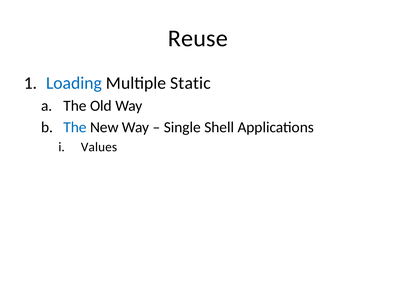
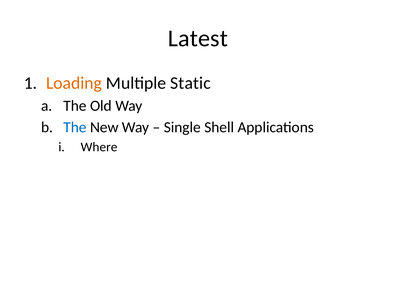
Reuse: Reuse -> Latest
Loading colour: blue -> orange
Values: Values -> Where
